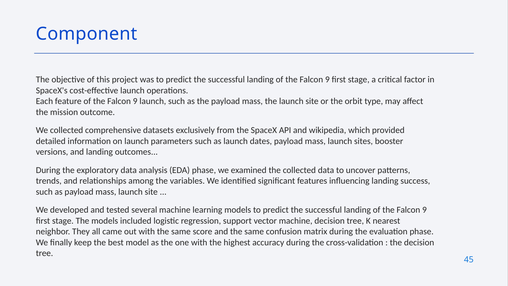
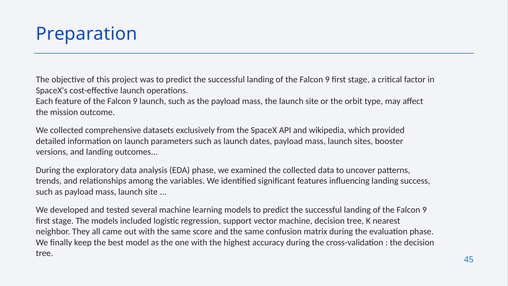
Component: Component -> Preparation
